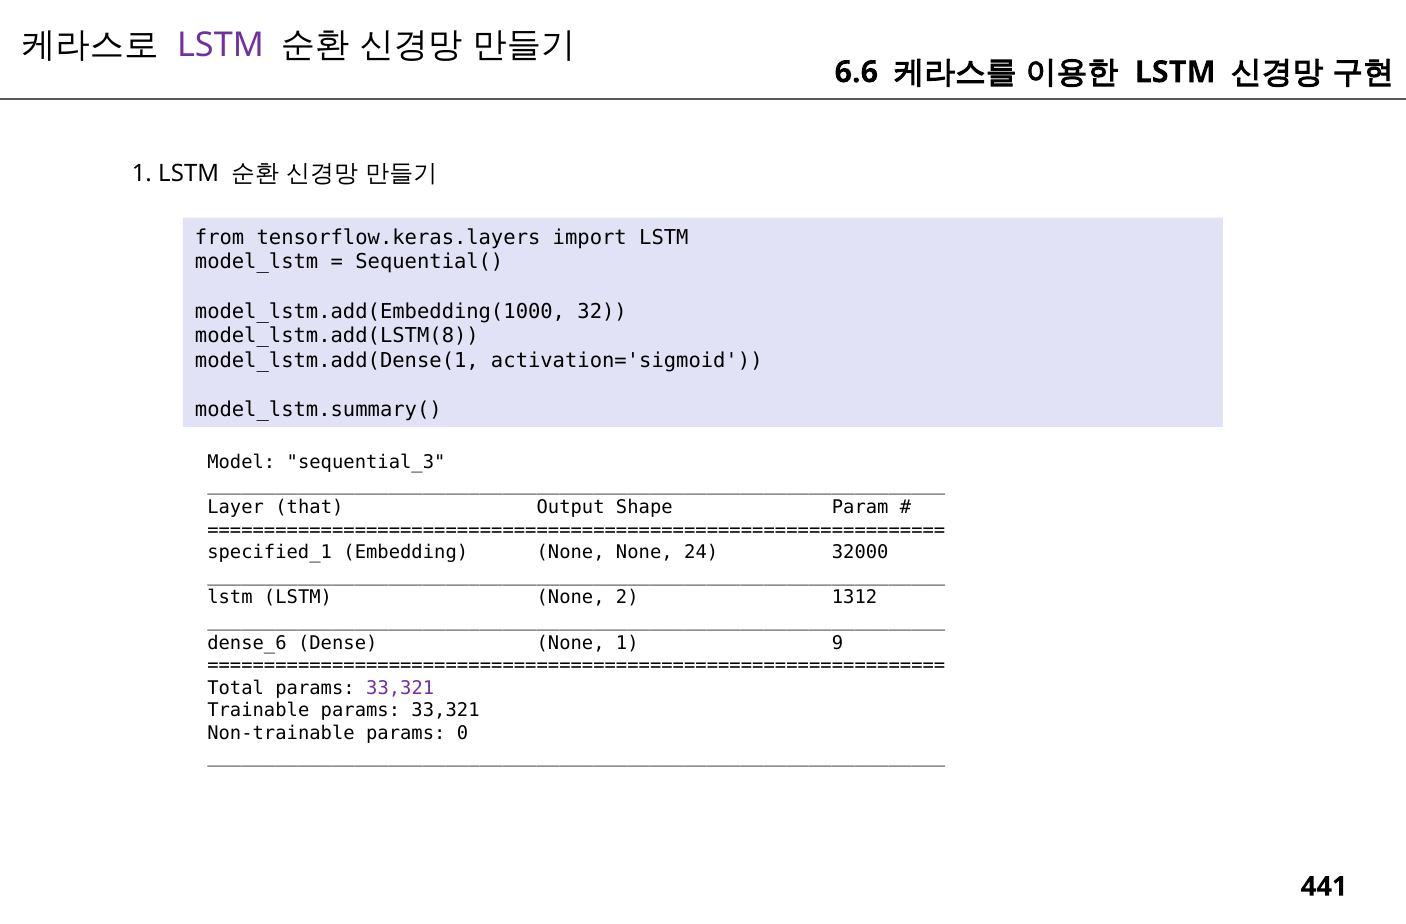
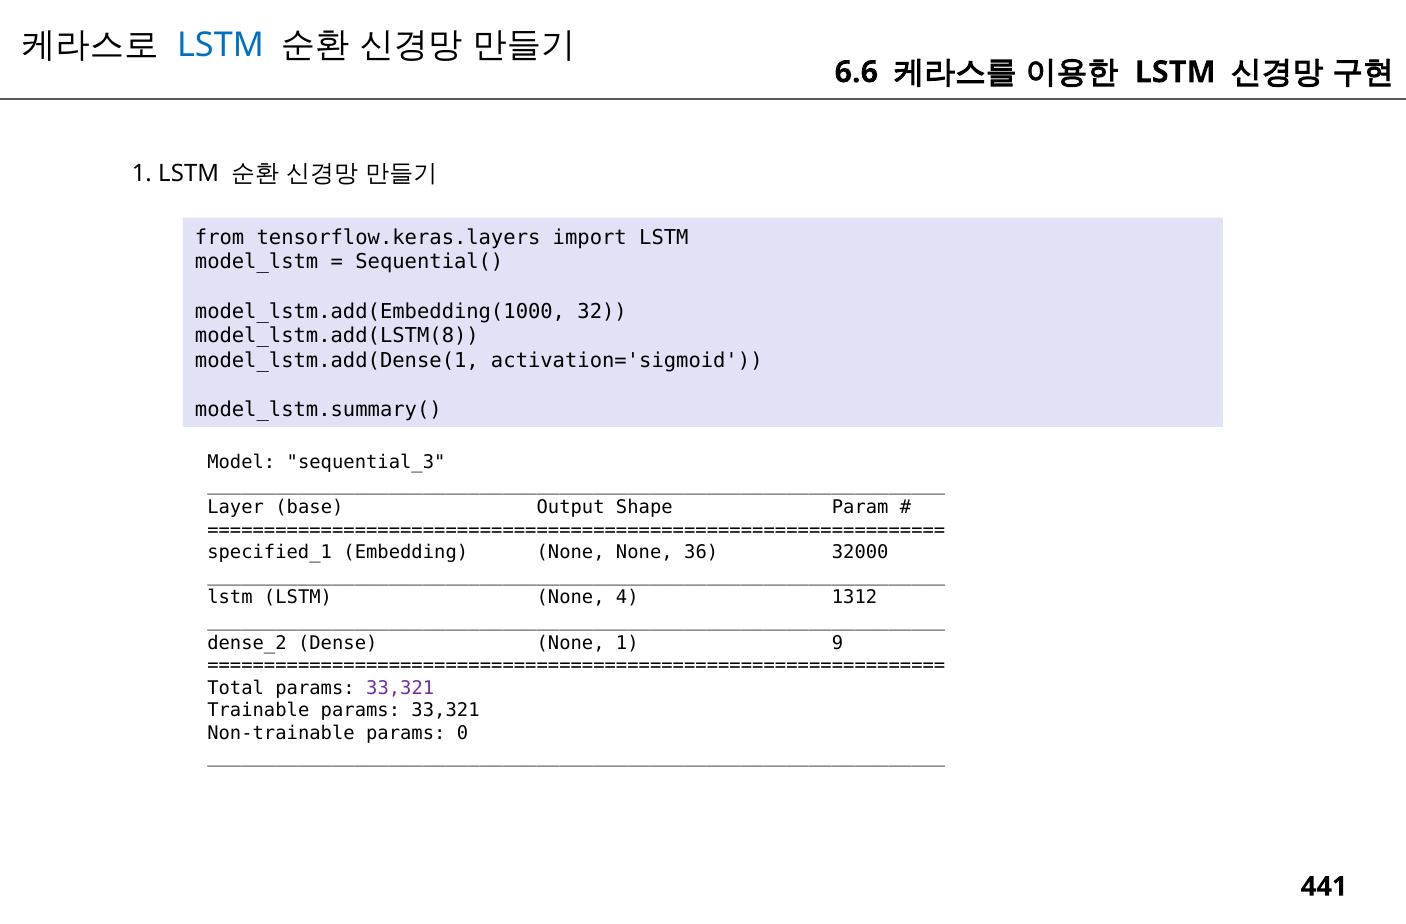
LSTM at (220, 45) colour: purple -> blue
that: that -> base
24: 24 -> 36
2: 2 -> 4
dense_6: dense_6 -> dense_2
